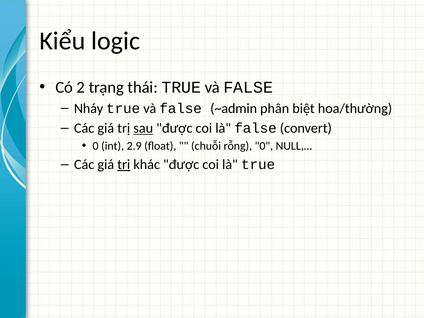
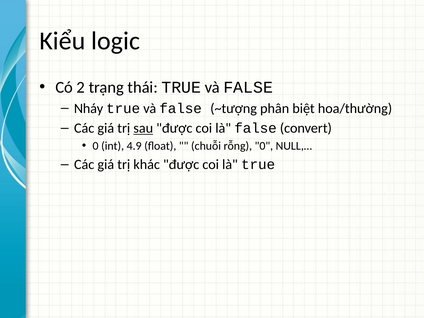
~admin: ~admin -> ~tượng
2.9: 2.9 -> 4.9
trị at (124, 164) underline: present -> none
